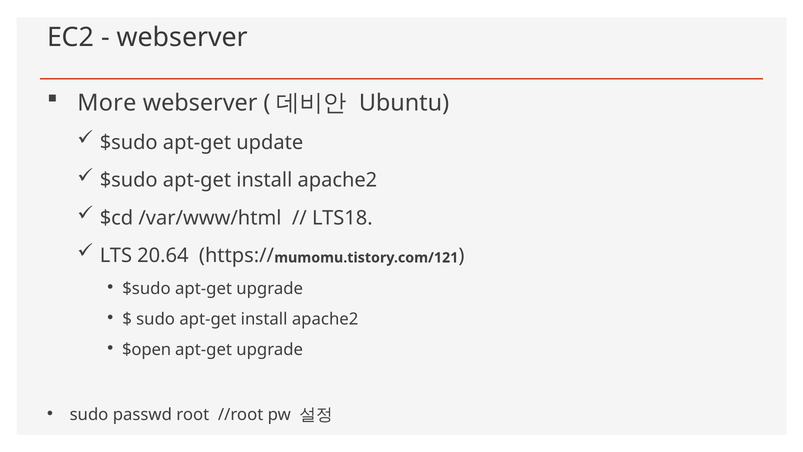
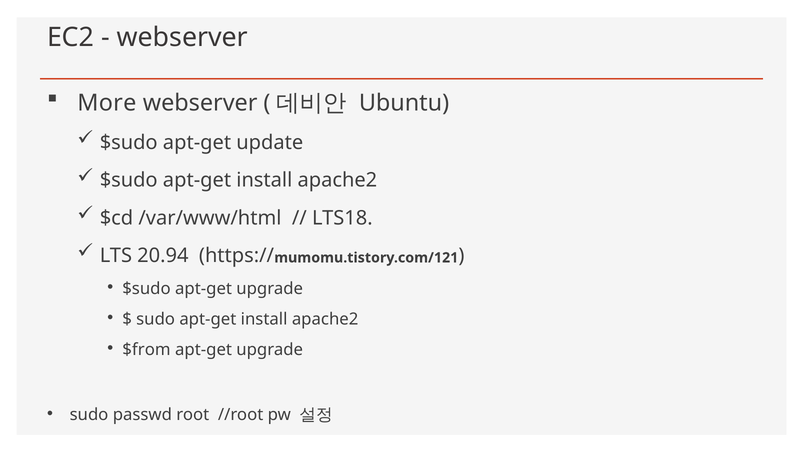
20.64: 20.64 -> 20.94
$open: $open -> $from
